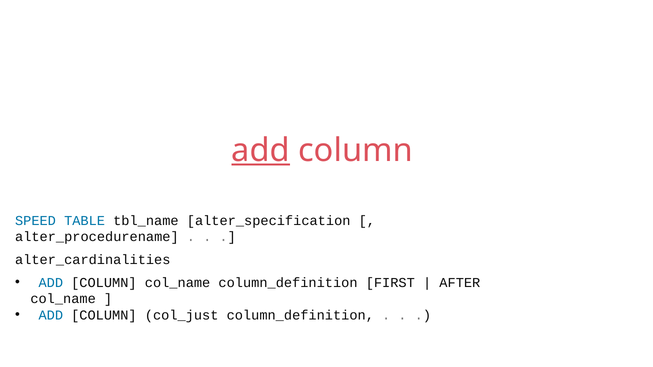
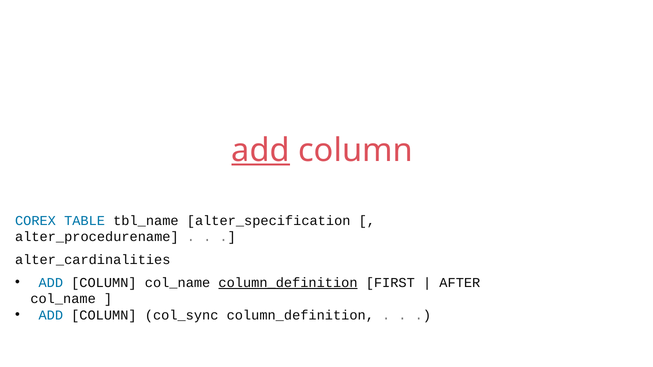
SPEED: SPEED -> COREX
column_definition at (288, 283) underline: none -> present
col_just: col_just -> col_sync
